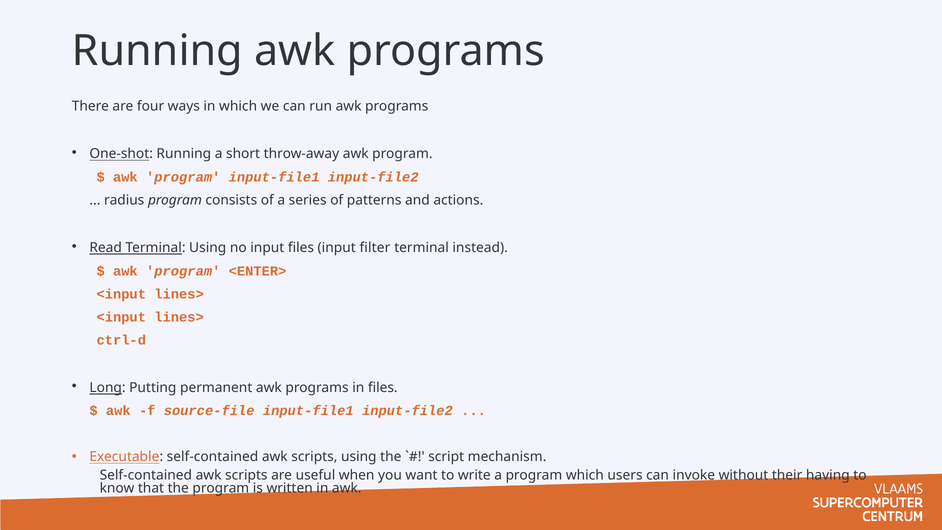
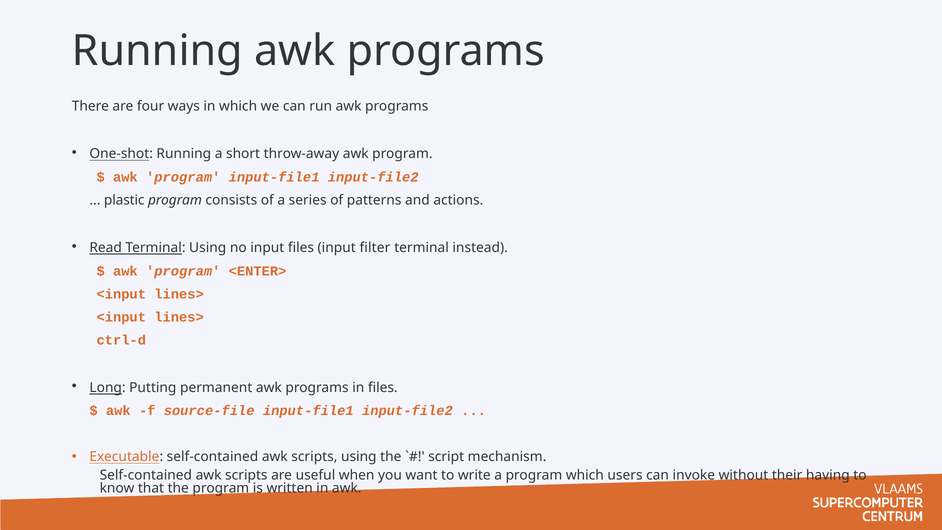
radius: radius -> plastic
